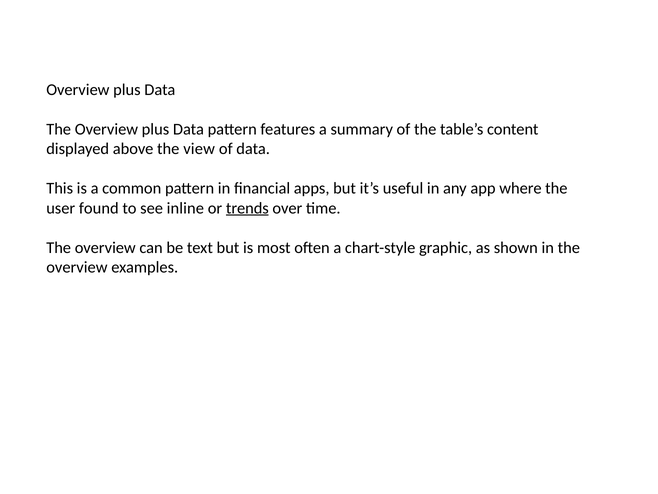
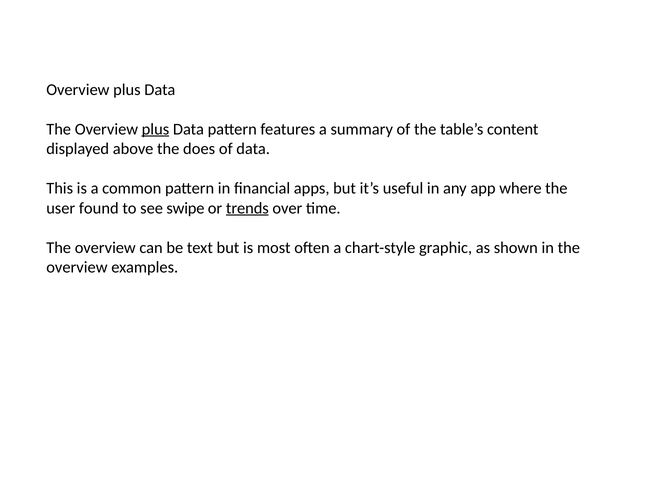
plus at (155, 129) underline: none -> present
view: view -> does
inline: inline -> swipe
